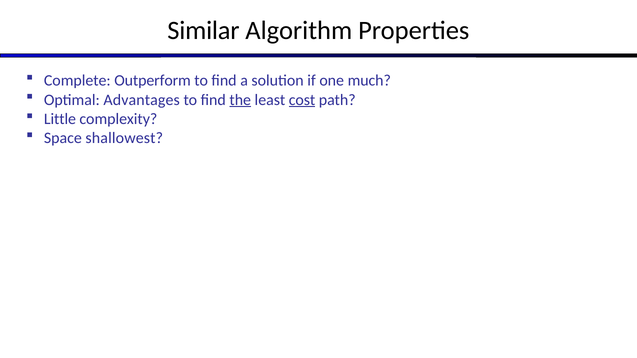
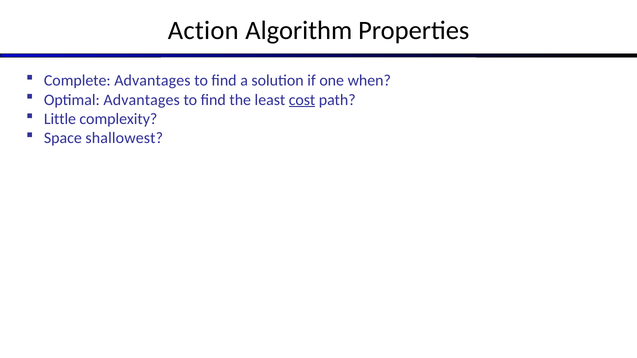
Similar: Similar -> Action
Complete Outperform: Outperform -> Advantages
much: much -> when
the underline: present -> none
